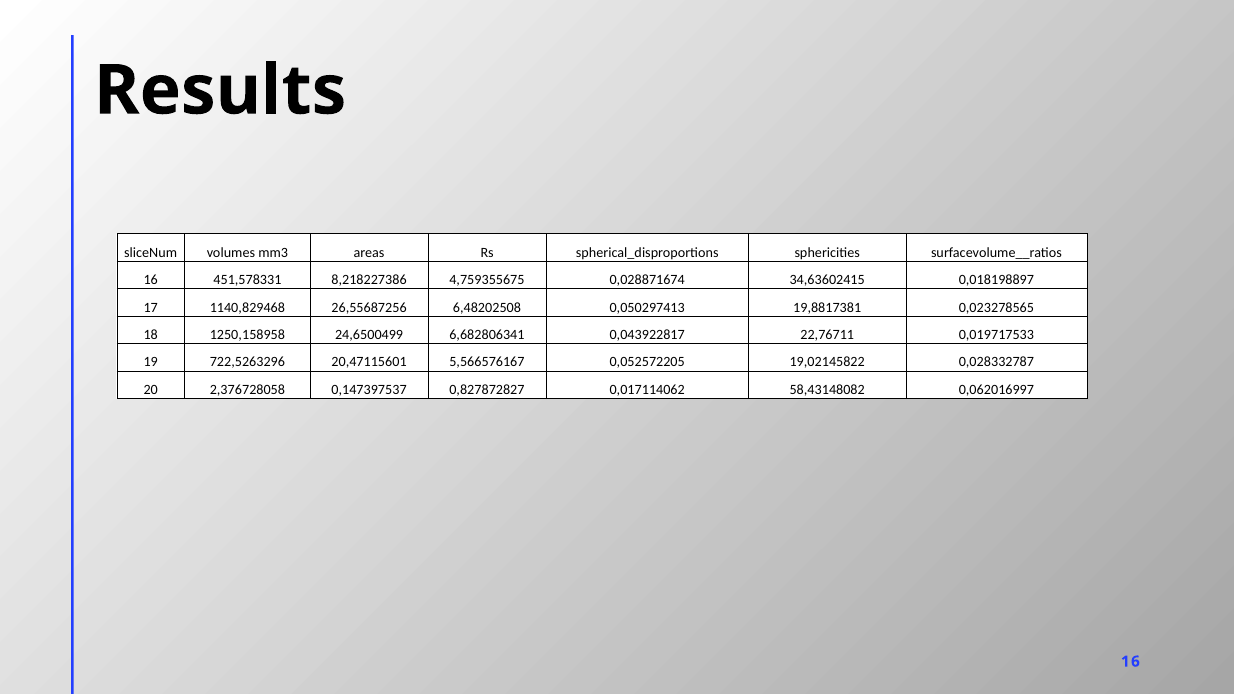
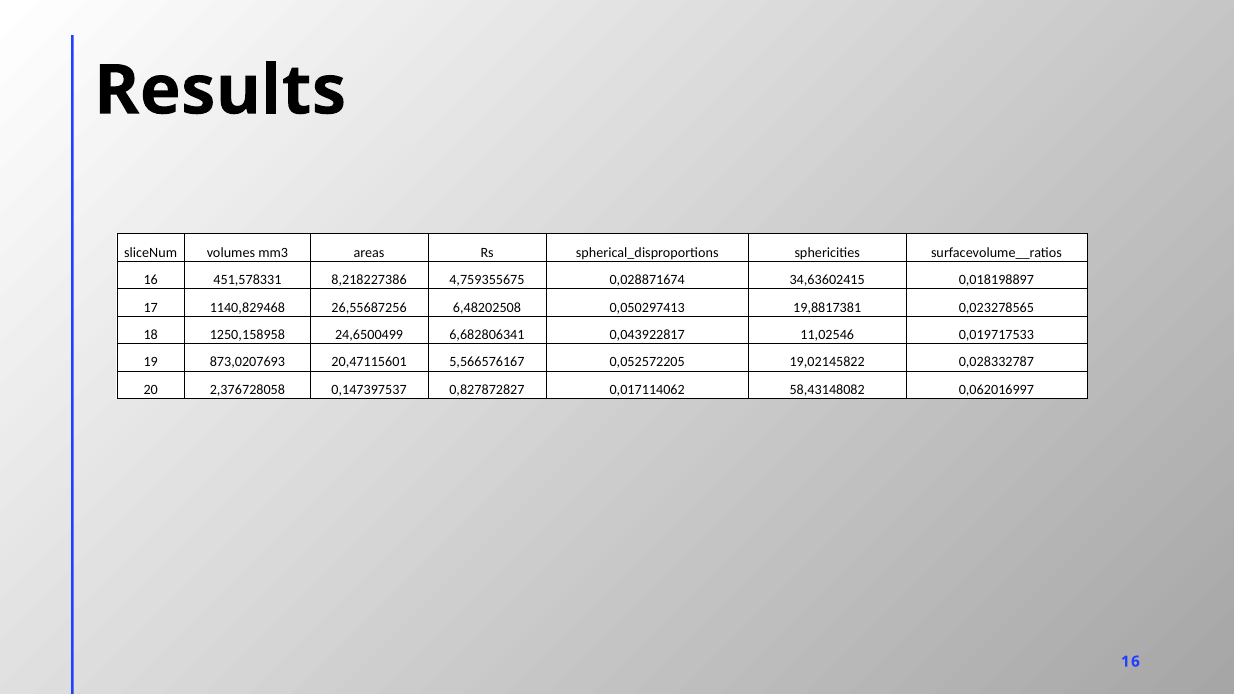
22,76711: 22,76711 -> 11,02546
722,5263296: 722,5263296 -> 873,0207693
